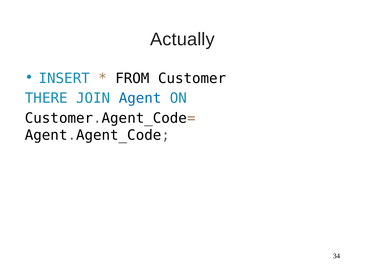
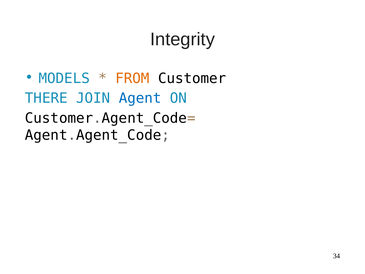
Actually: Actually -> Integrity
INSERT: INSERT -> MODELS
FROM colour: black -> orange
